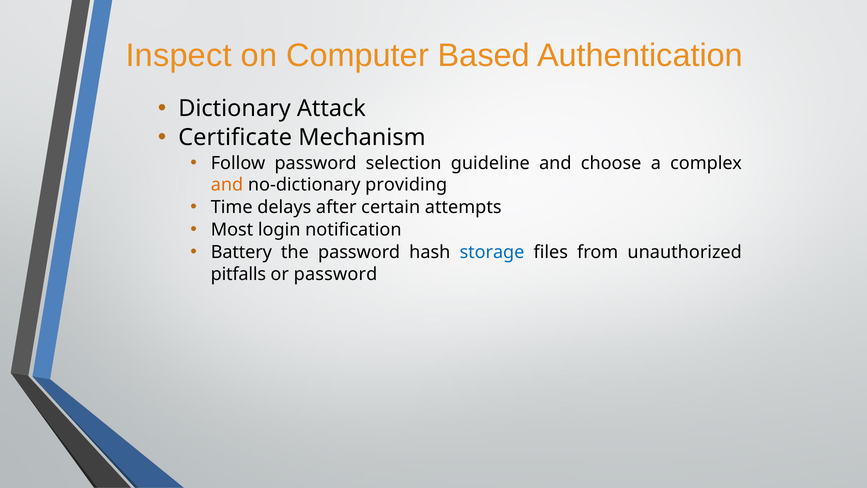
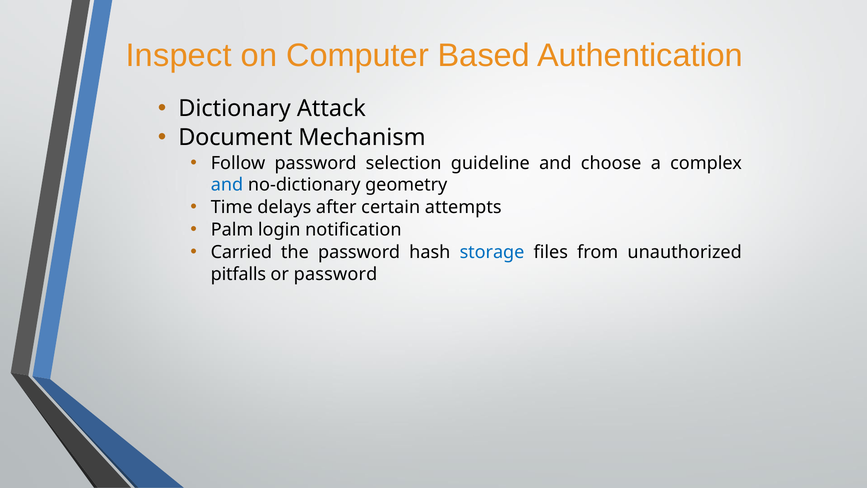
Certificate: Certificate -> Document
and at (227, 185) colour: orange -> blue
providing: providing -> geometry
Most: Most -> Palm
Battery: Battery -> Carried
